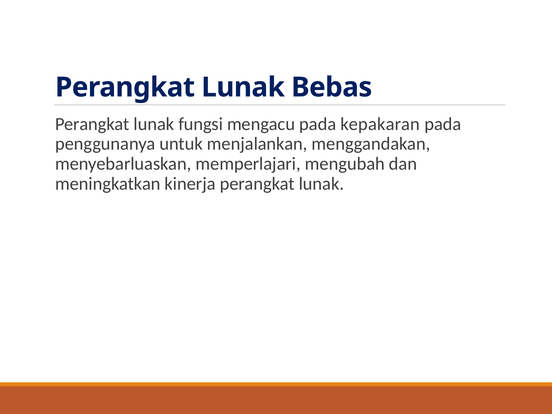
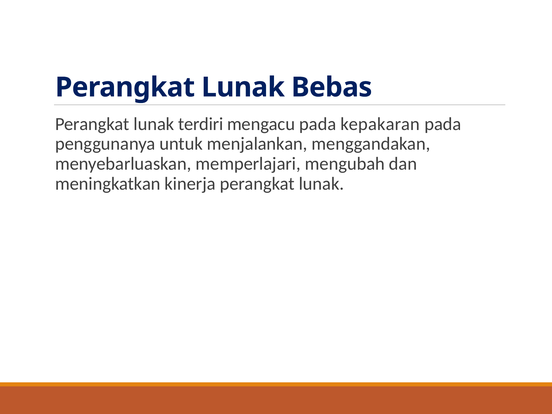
fungsi: fungsi -> terdiri
